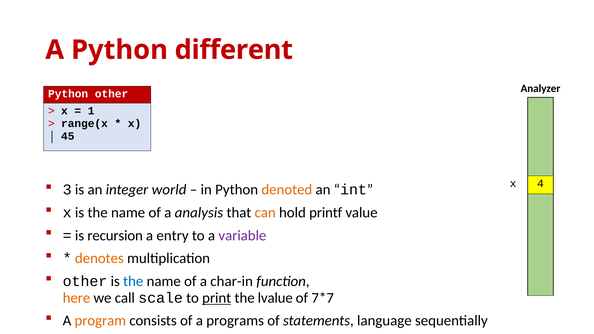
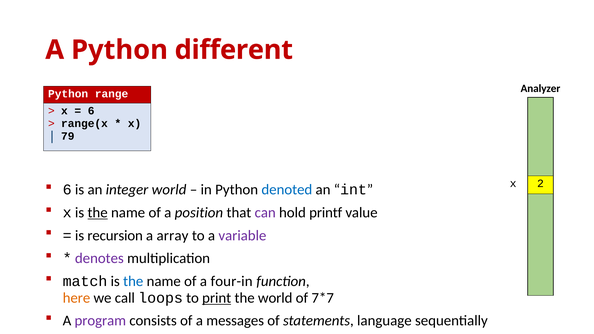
Python other: other -> range
1 at (91, 111): 1 -> 6
45: 45 -> 79
4: 4 -> 2
3 at (67, 190): 3 -> 6
denoted colour: orange -> blue
the at (98, 213) underline: none -> present
analysis: analysis -> position
can colour: orange -> purple
entry: entry -> array
denotes colour: orange -> purple
other at (85, 281): other -> match
char-in: char-in -> four-in
scale: scale -> loops
the lvalue: lvalue -> world
program colour: orange -> purple
programs: programs -> messages
